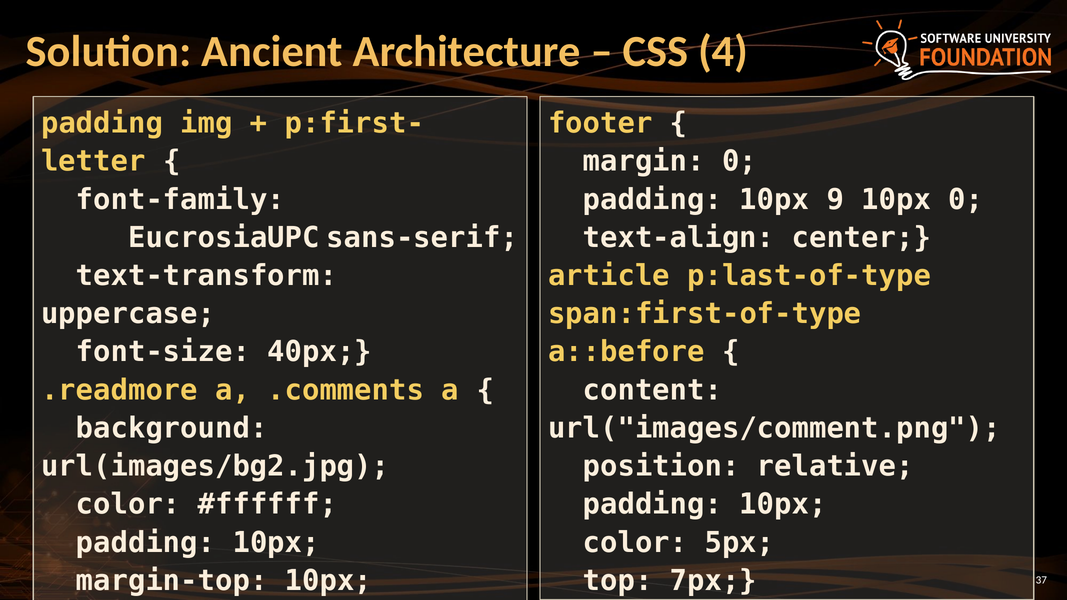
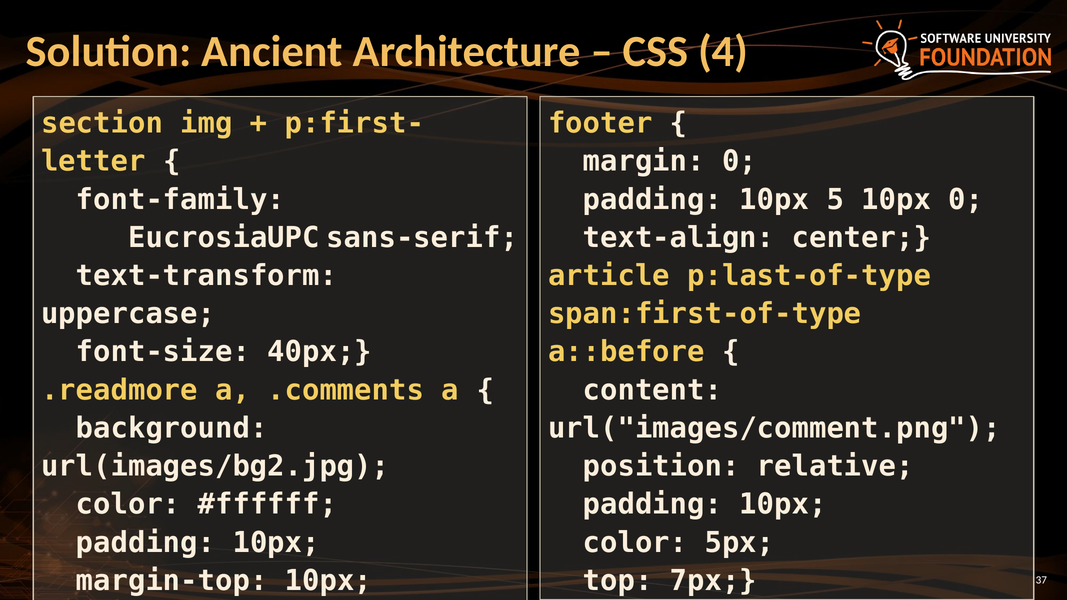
padding at (102, 123): padding -> section
9: 9 -> 5
